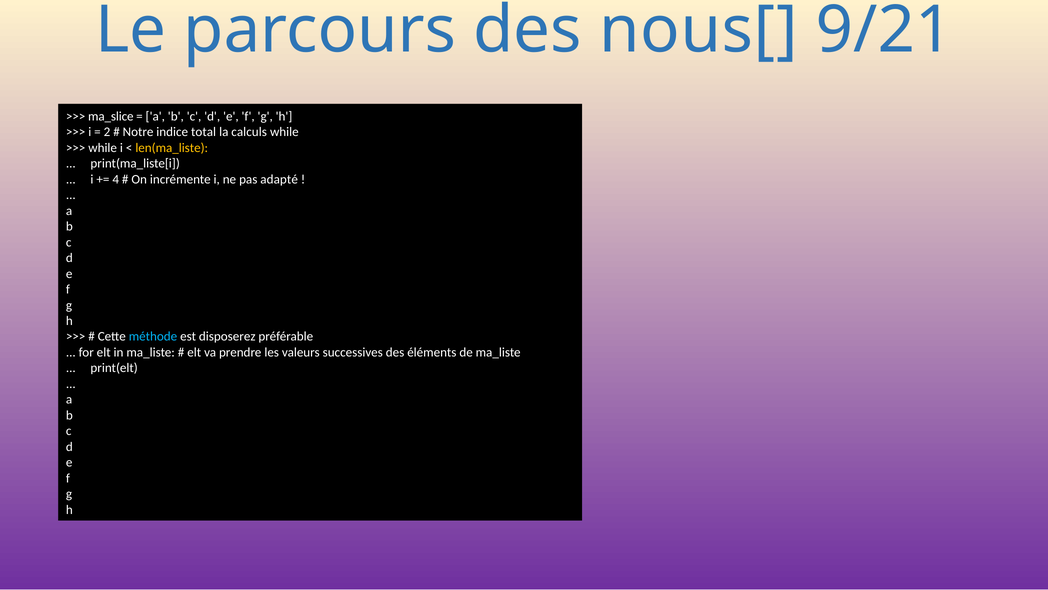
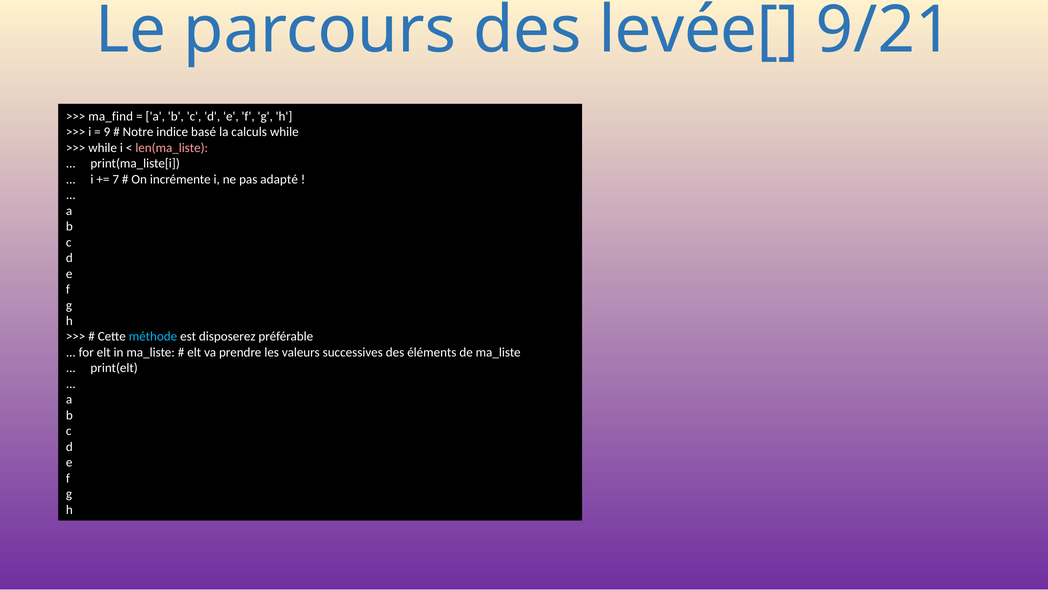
nous[: nous[ -> levée[
ma_slice: ma_slice -> ma_find
2: 2 -> 9
total: total -> basé
len(ma_liste colour: yellow -> pink
4: 4 -> 7
